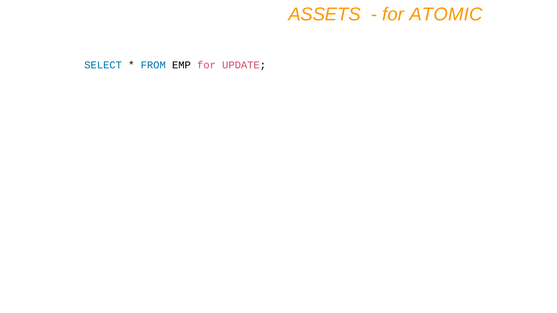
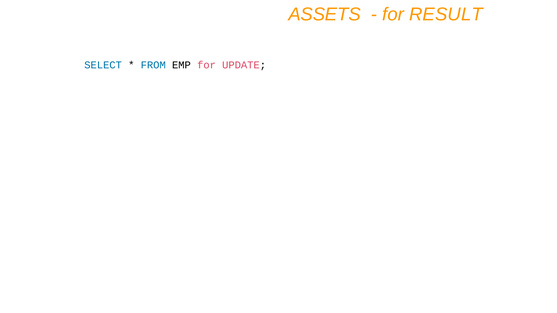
ATOMIC: ATOMIC -> RESULT
